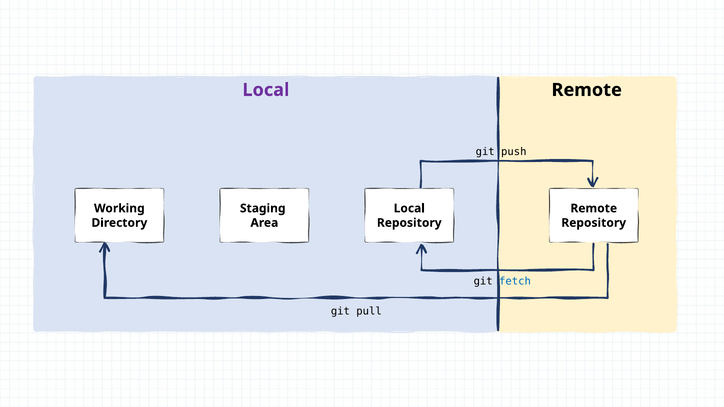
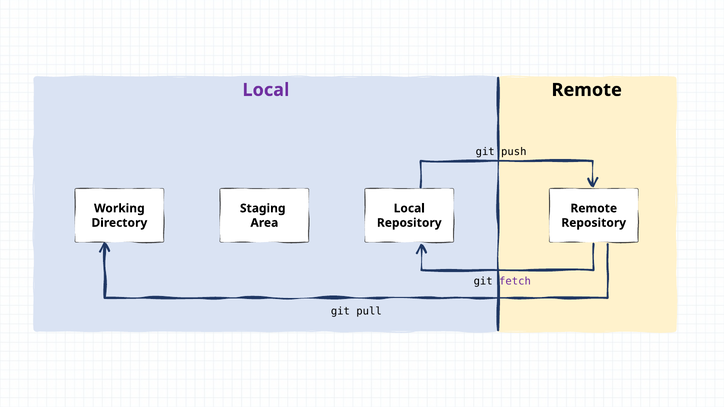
fetch colour: blue -> purple
